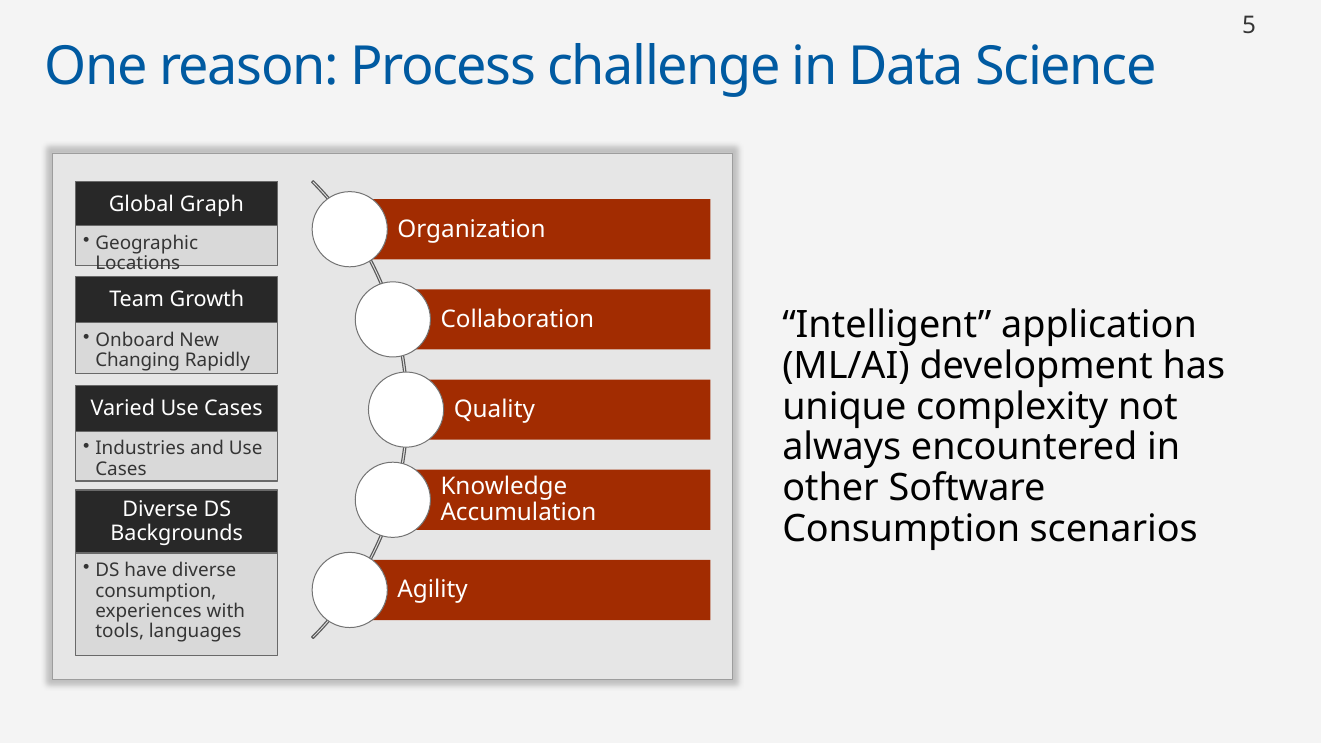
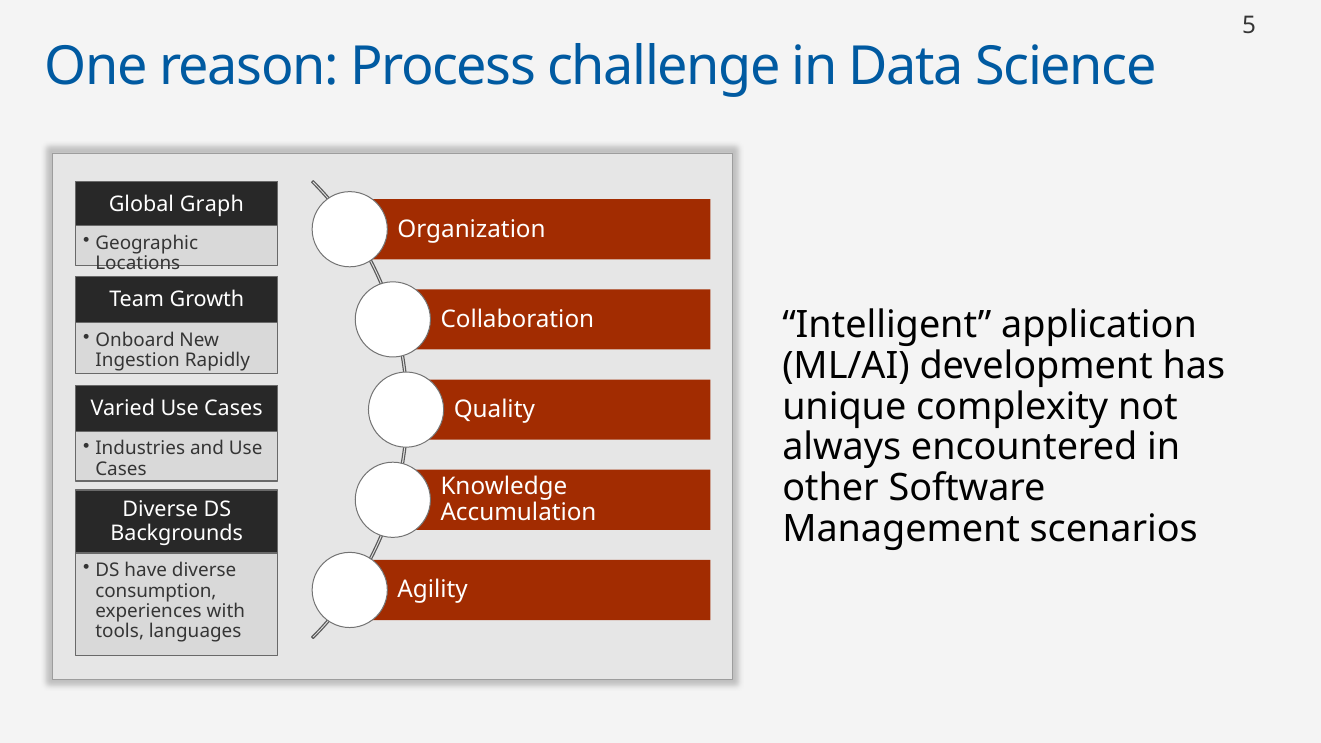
Changing: Changing -> Ingestion
Consumption at (901, 529): Consumption -> Management
